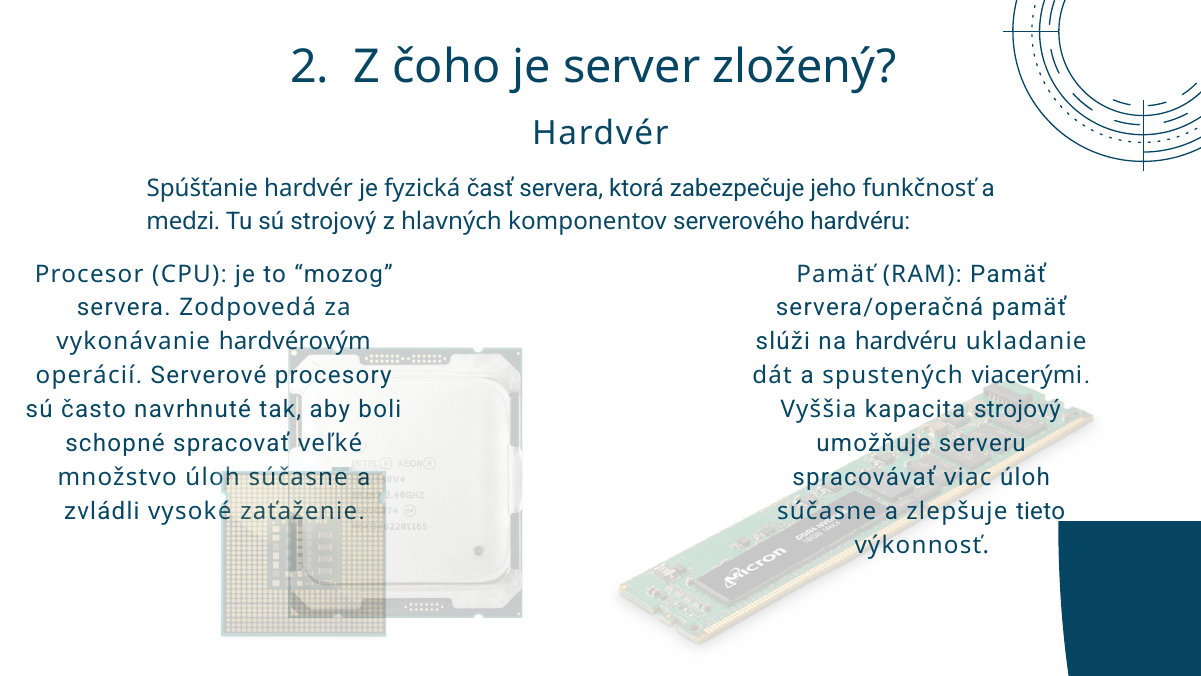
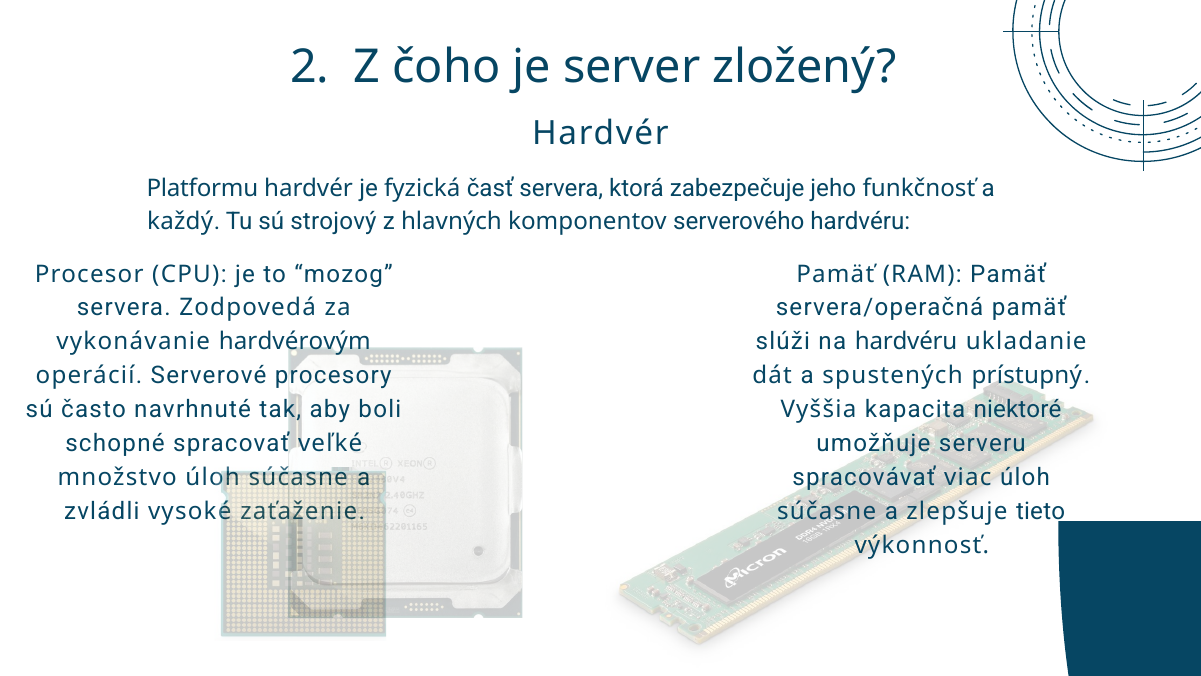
Spúšťanie: Spúšťanie -> Platformu
medzi: medzi -> každý
viacerými: viacerými -> prístupný
kapacita strojový: strojový -> niektoré
